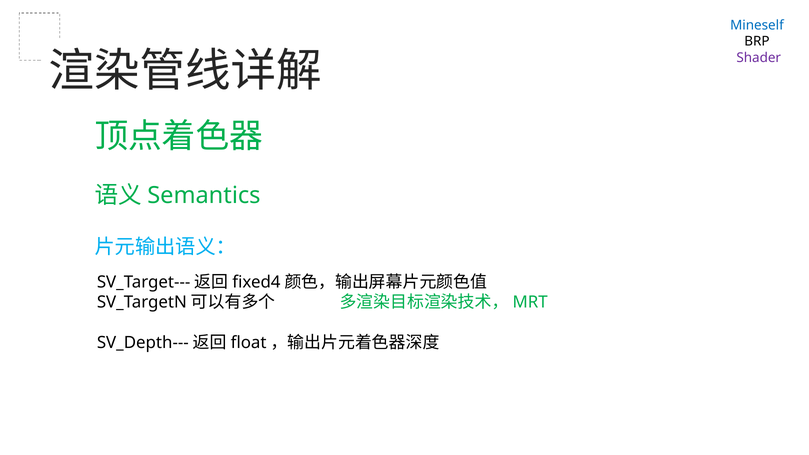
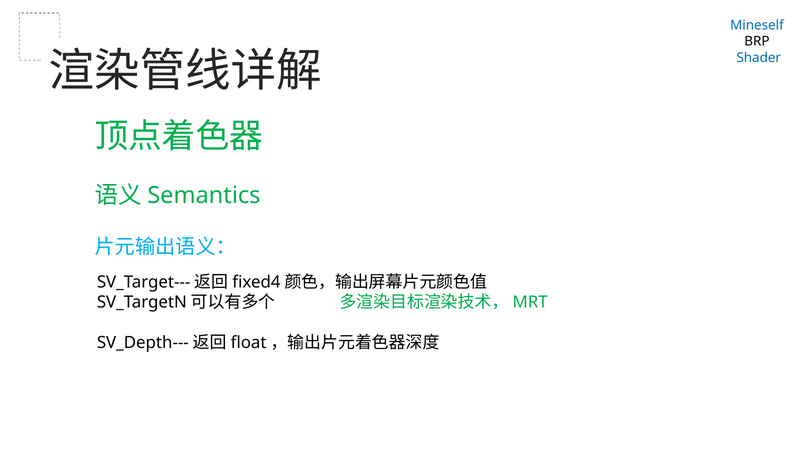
Shader colour: purple -> blue
